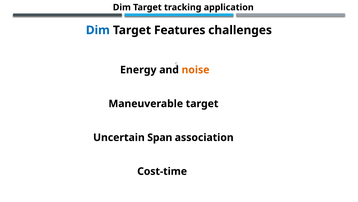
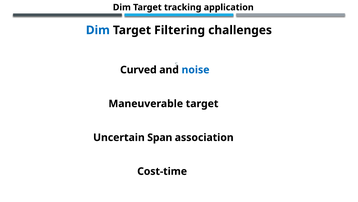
Features: Features -> Filtering
Energy: Energy -> Curved
noise colour: orange -> blue
